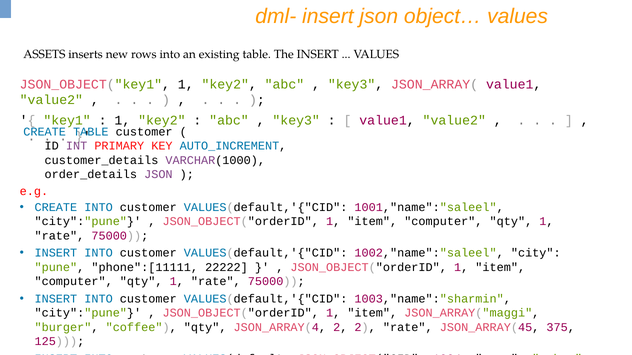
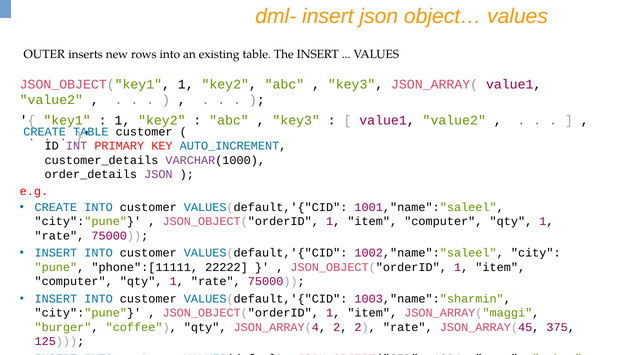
ASSETS: ASSETS -> OUTER
